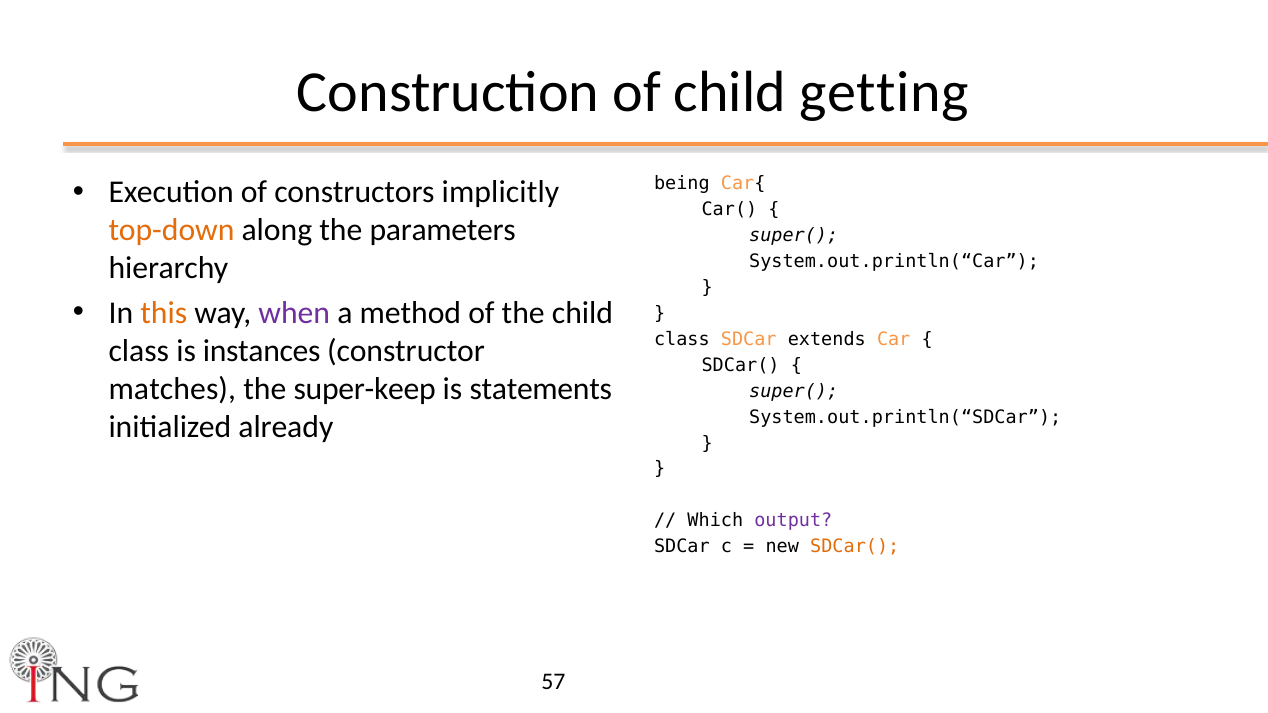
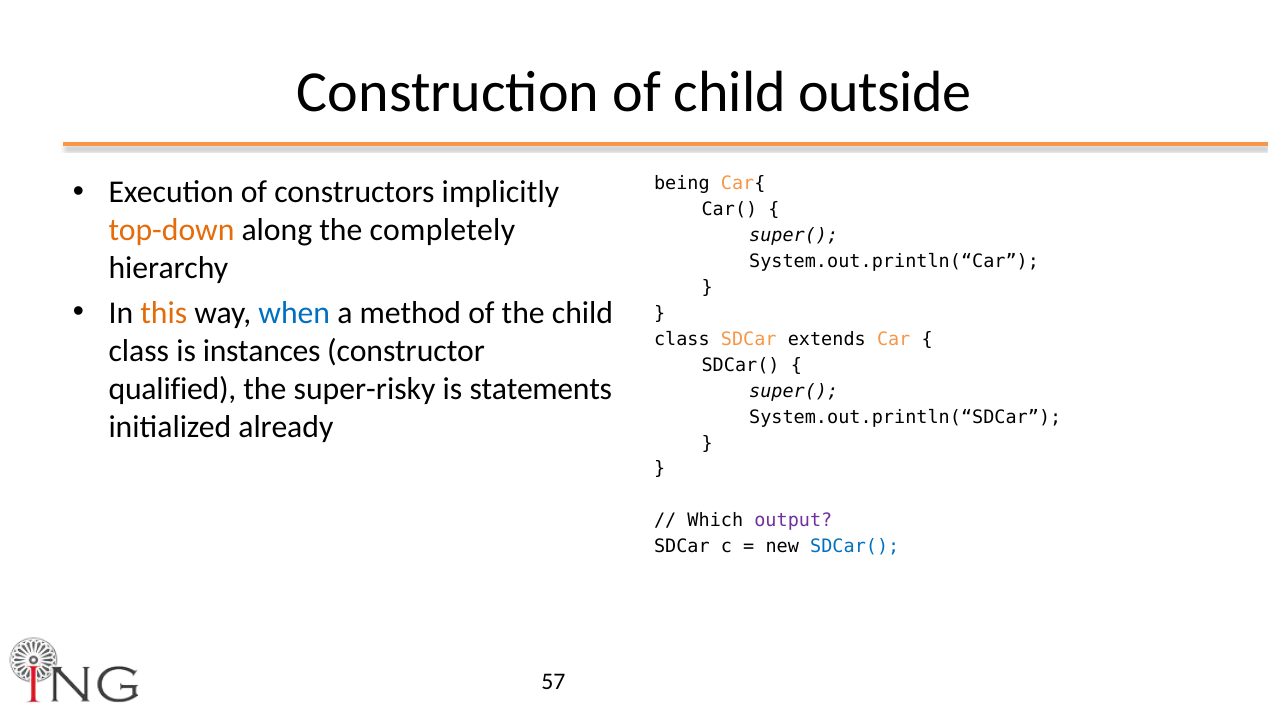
getting: getting -> outside
parameters: parameters -> completely
when colour: purple -> blue
matches: matches -> qualified
super-keep: super-keep -> super-risky
SDCar( at (855, 547) colour: orange -> blue
